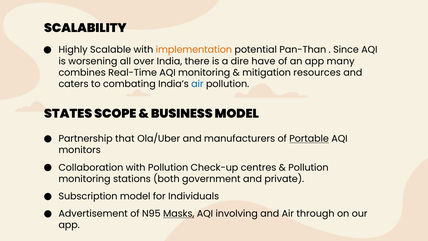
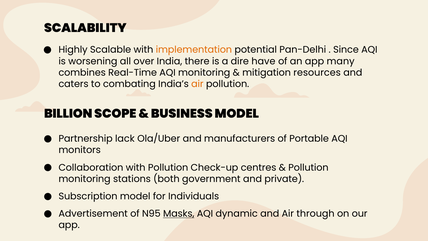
Pan-Than: Pan-Than -> Pan-Delhi
air at (197, 84) colour: blue -> orange
STATES: STATES -> BILLION
that: that -> lack
Portable underline: present -> none
involving: involving -> dynamic
